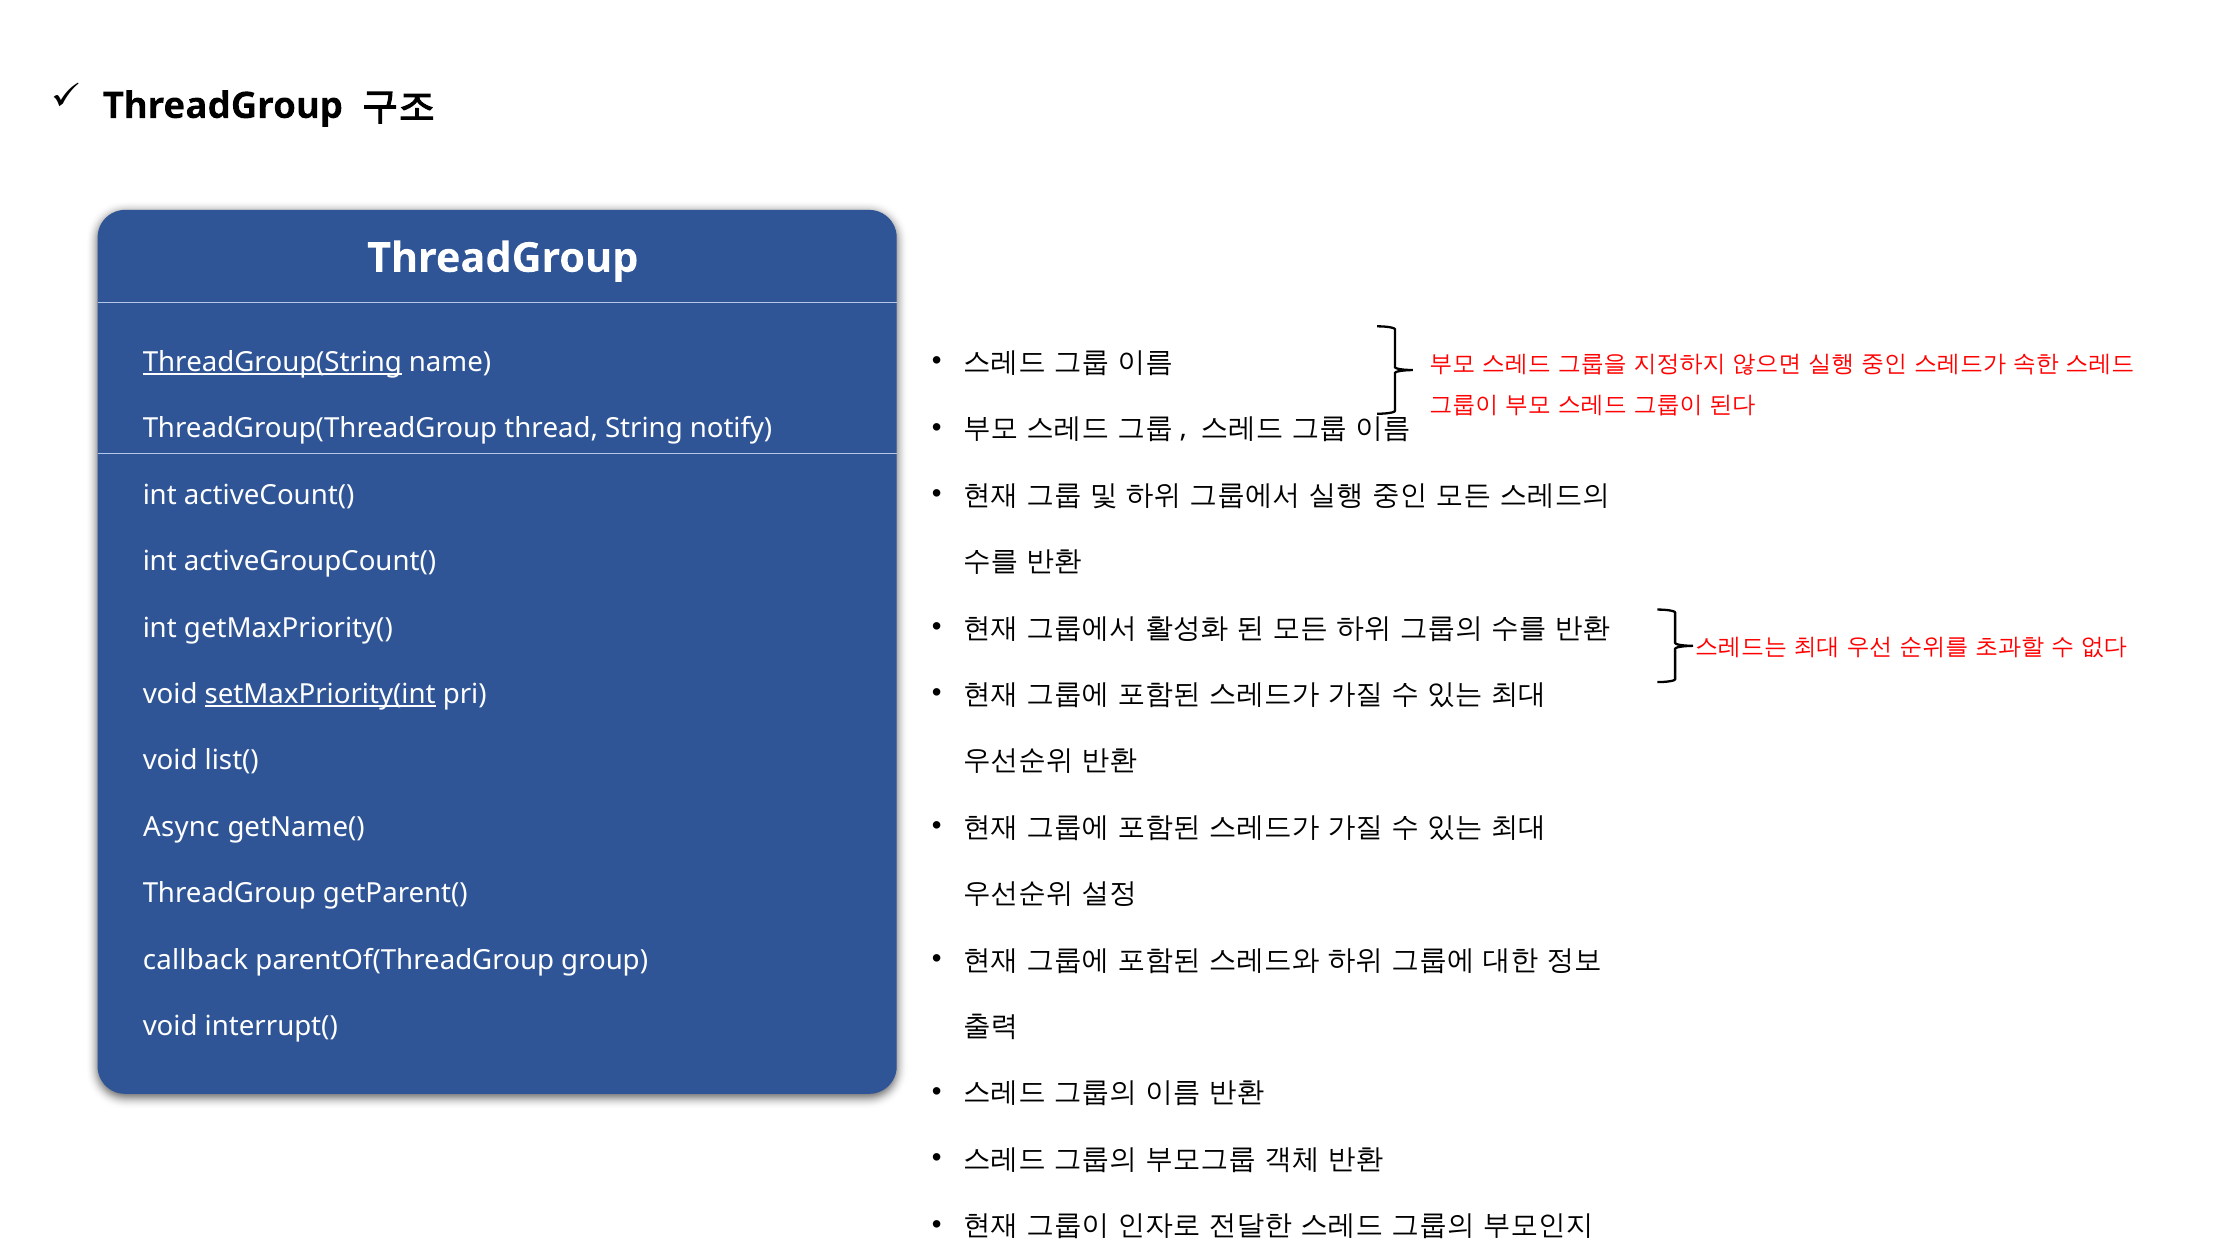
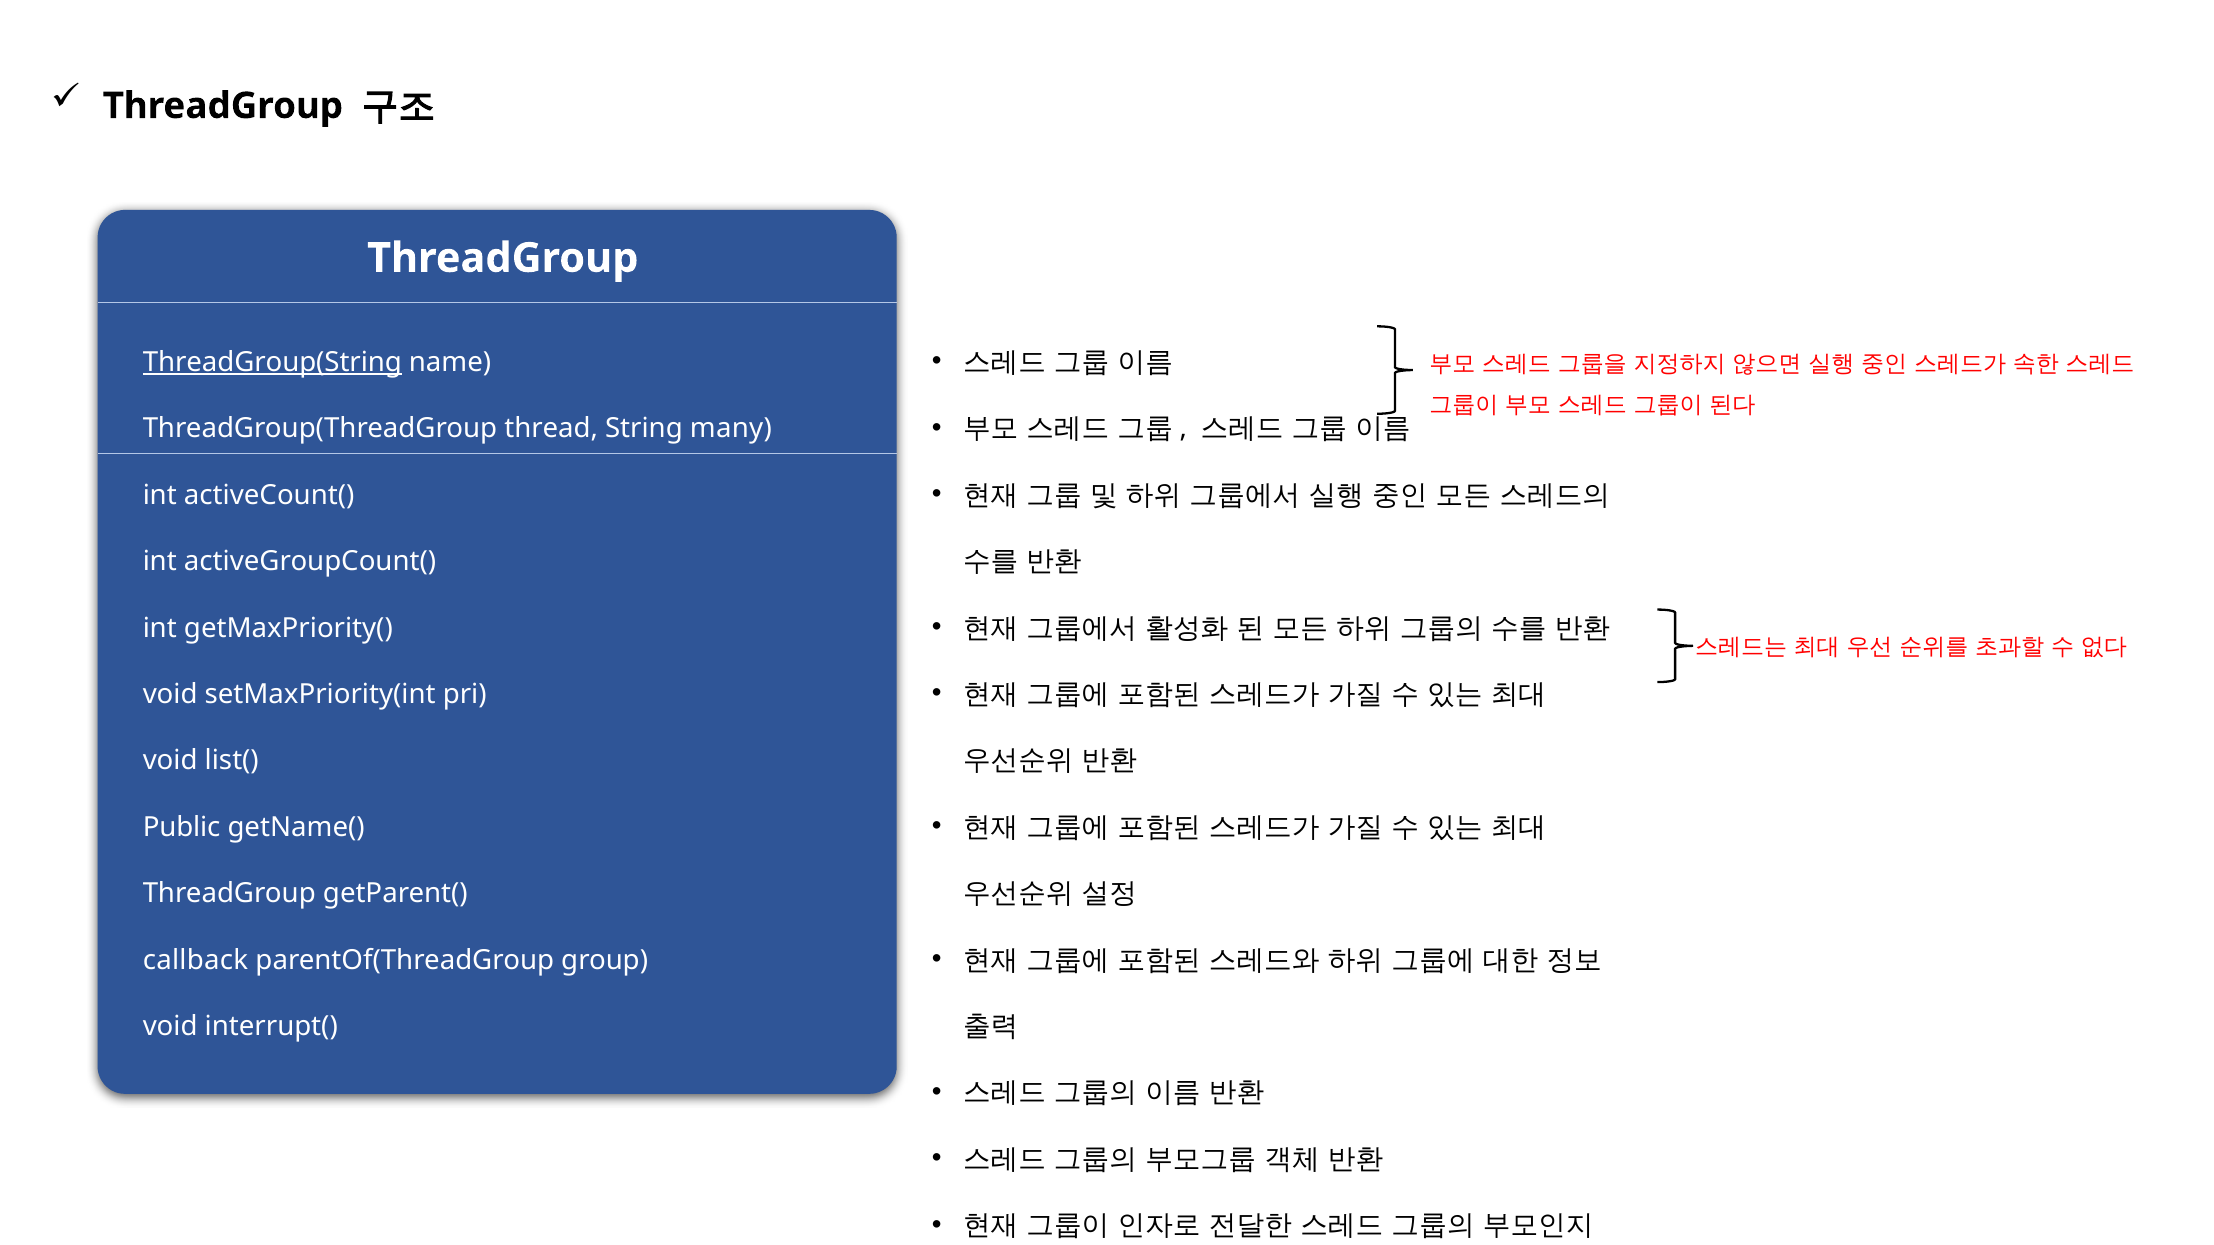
notify: notify -> many
setMaxPriority(int underline: present -> none
Async: Async -> Public
